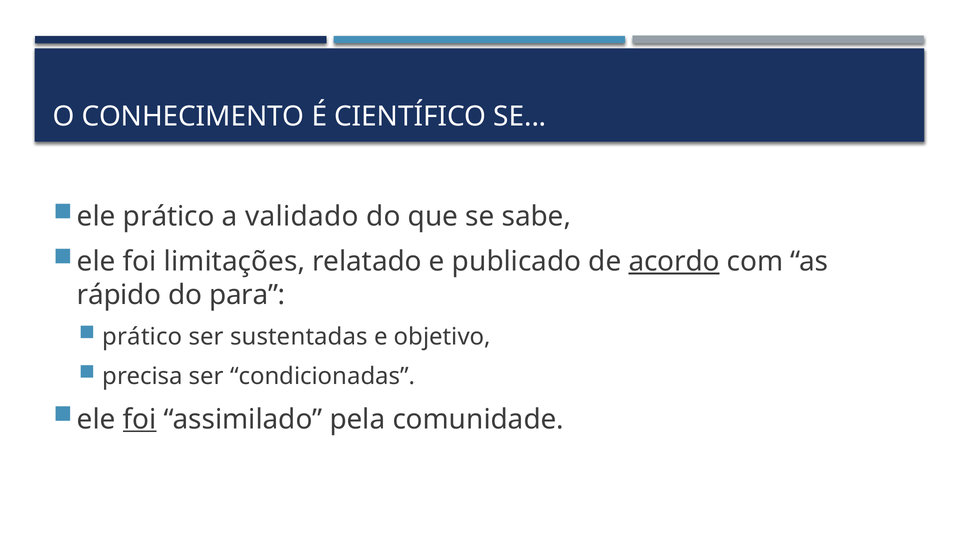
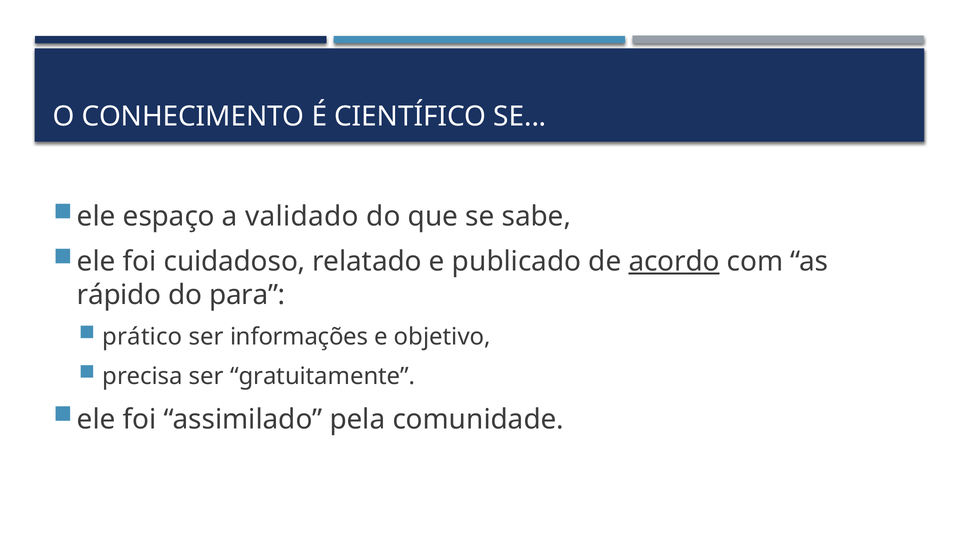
ele prático: prático -> espaço
limitações: limitações -> cuidadoso
sustentadas: sustentadas -> informações
condicionadas: condicionadas -> gratuitamente
foi at (140, 420) underline: present -> none
